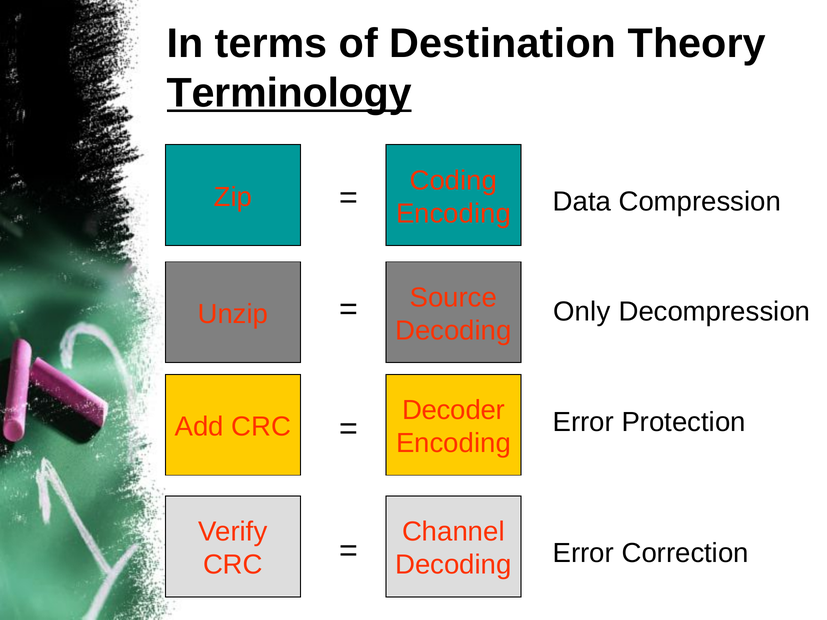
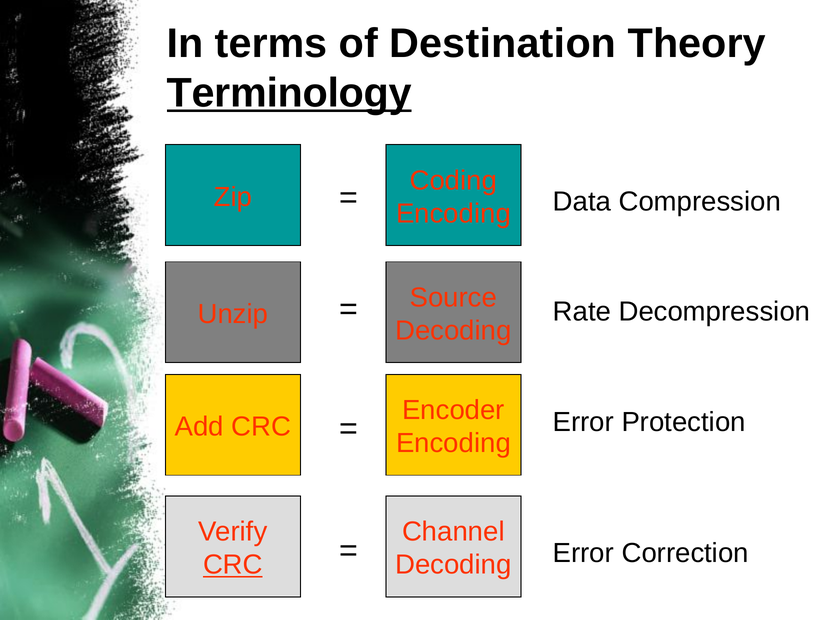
Only: Only -> Rate
Decoder: Decoder -> Encoder
CRC at (233, 565) underline: none -> present
